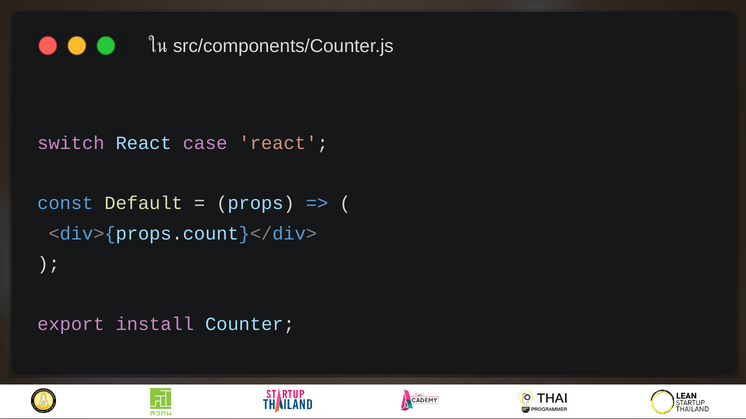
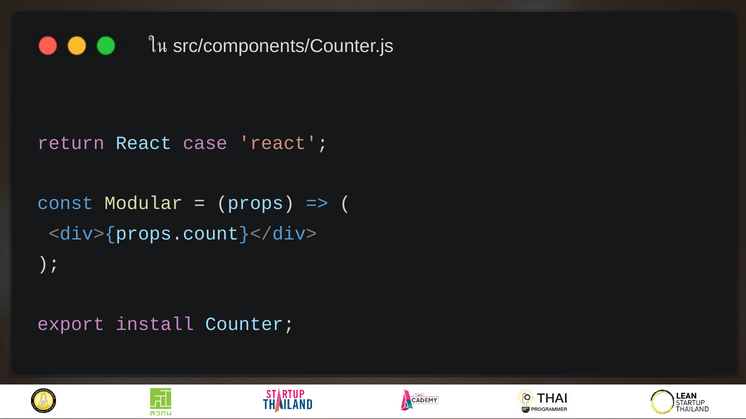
switch: switch -> return
Default: Default -> Modular
